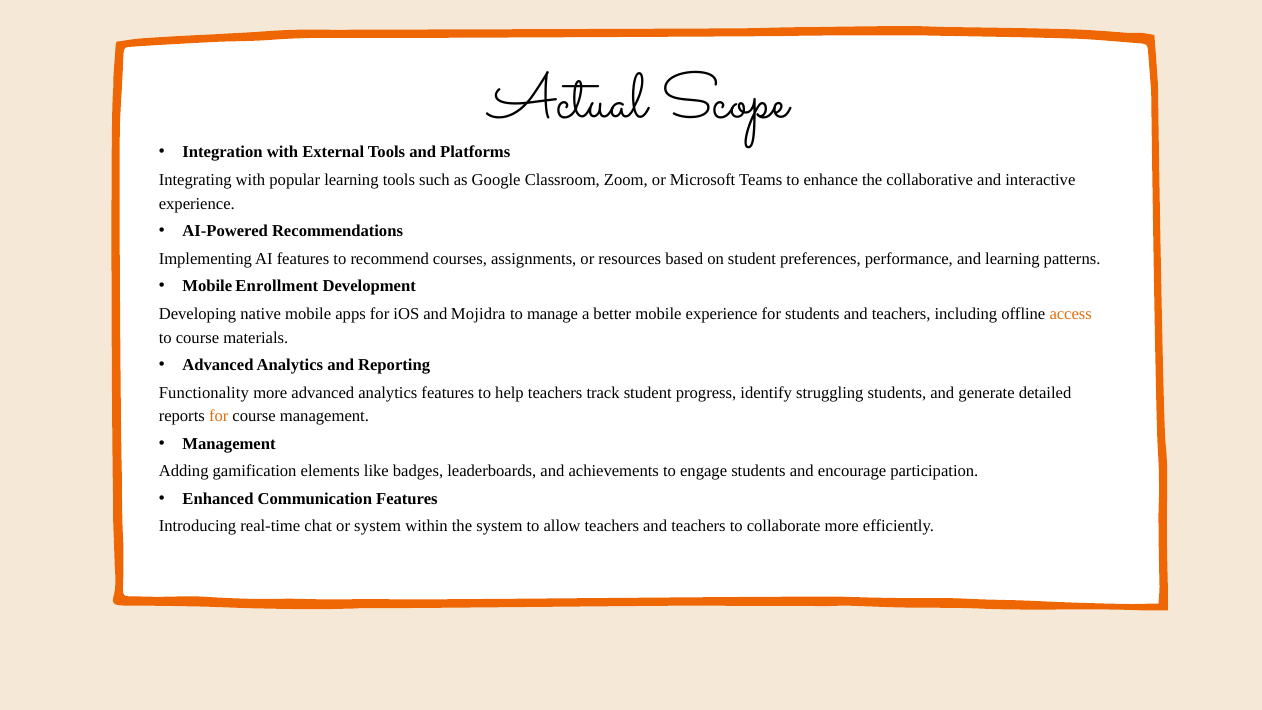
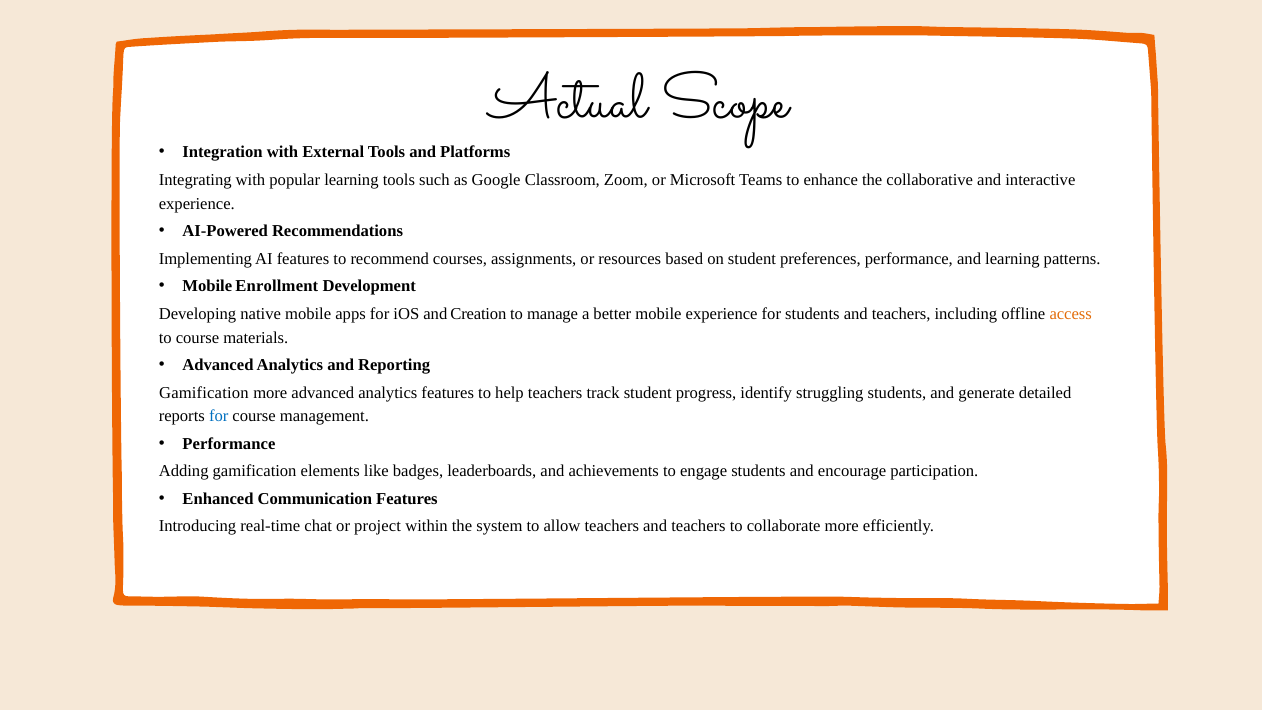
Mojidra: Mojidra -> Creation
Functionality at (204, 392): Functionality -> Gamification
for at (219, 416) colour: orange -> blue
Management at (229, 444): Management -> Performance
or system: system -> project
